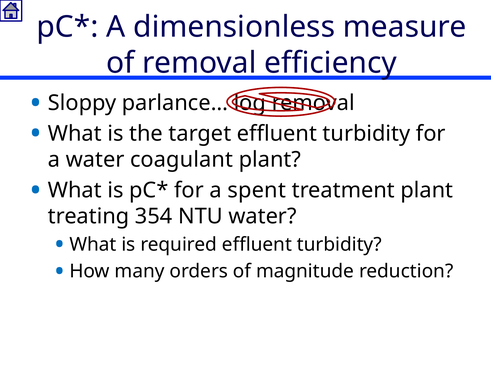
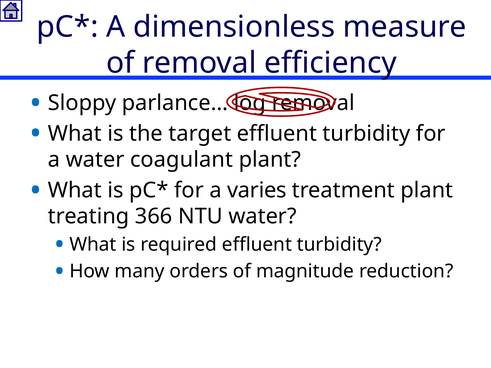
spent: spent -> varies
354: 354 -> 366
